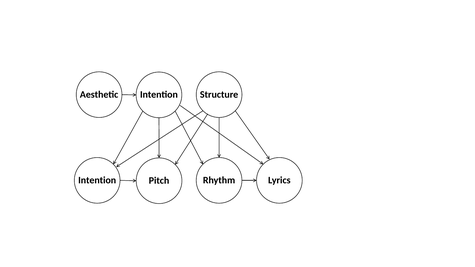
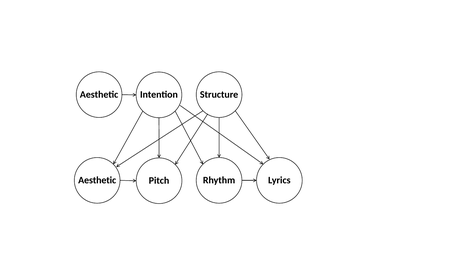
Intention at (97, 180): Intention -> Aesthetic
